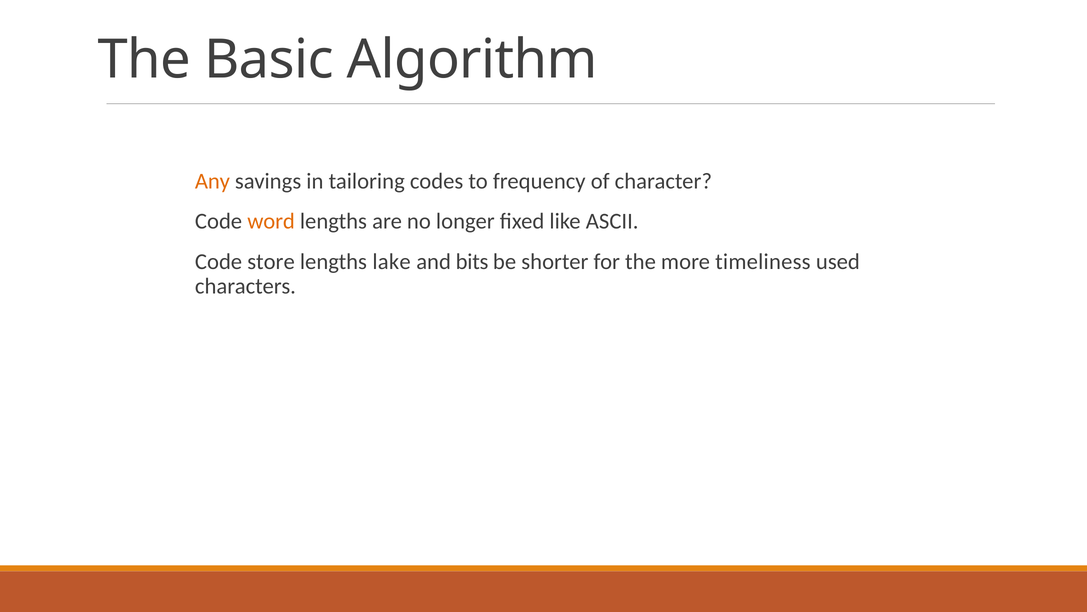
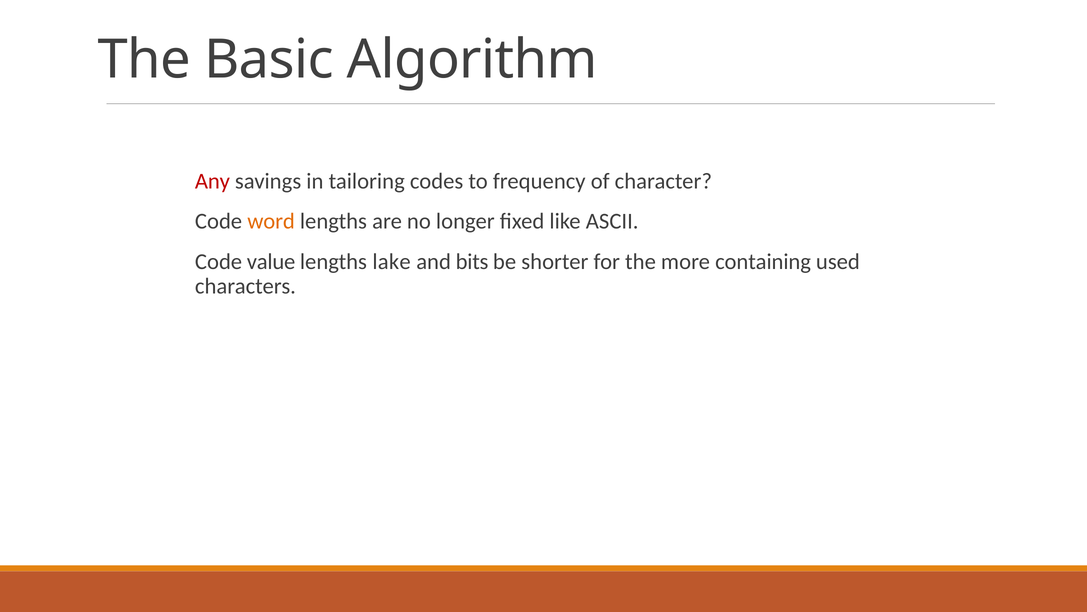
Any colour: orange -> red
store: store -> value
timeliness: timeliness -> containing
